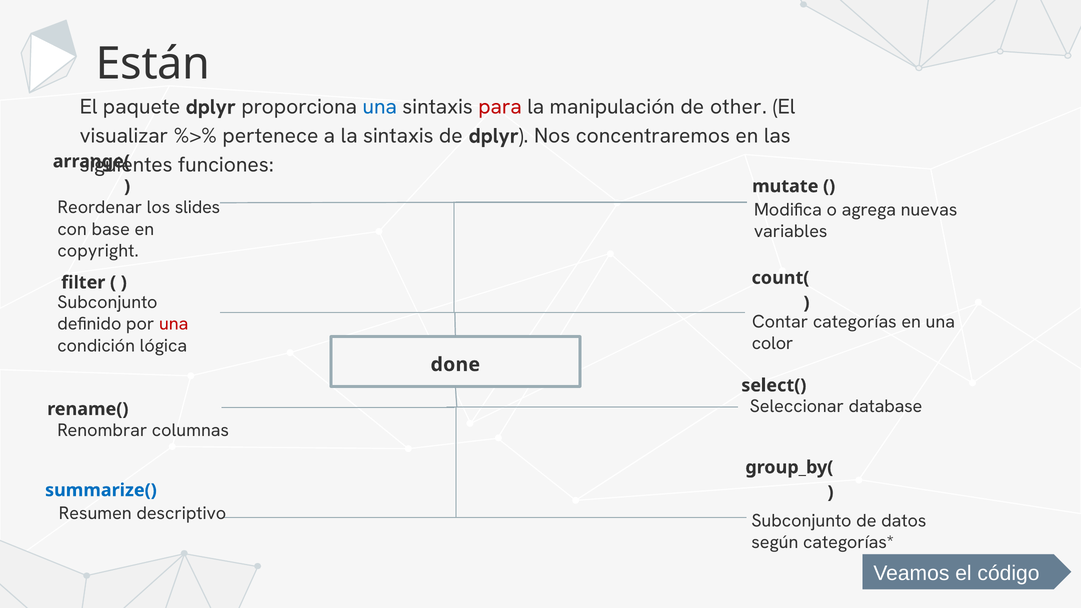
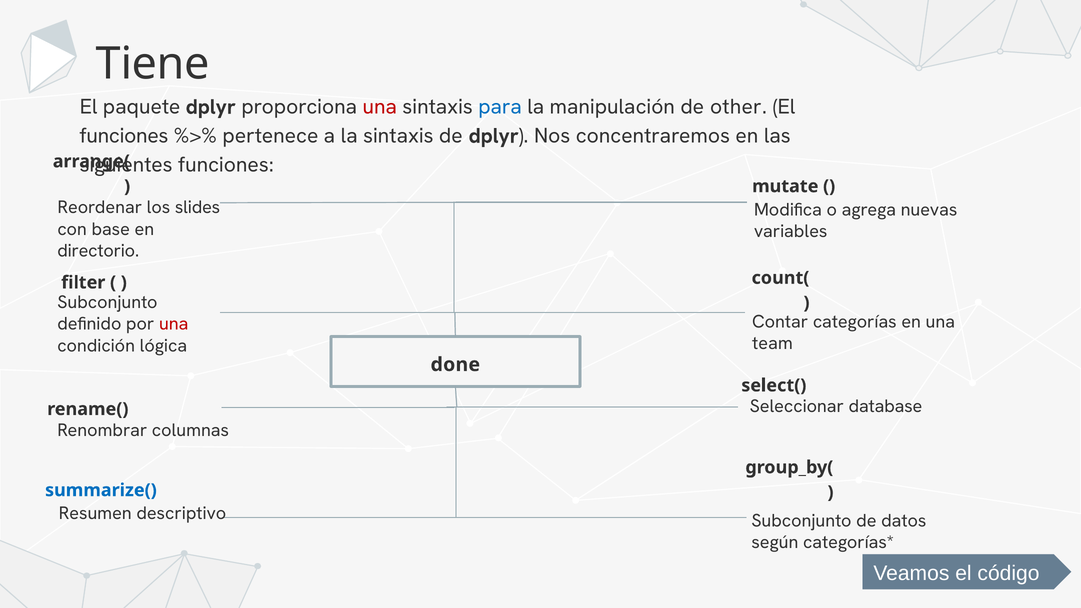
Están: Están -> Tiene
una at (380, 107) colour: blue -> red
para colour: red -> blue
visualizar at (124, 136): visualizar -> funciones
copyright: copyright -> directorio
color: color -> team
